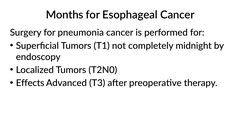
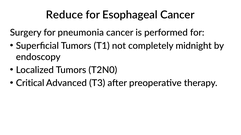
Months: Months -> Reduce
Effects: Effects -> Critical
